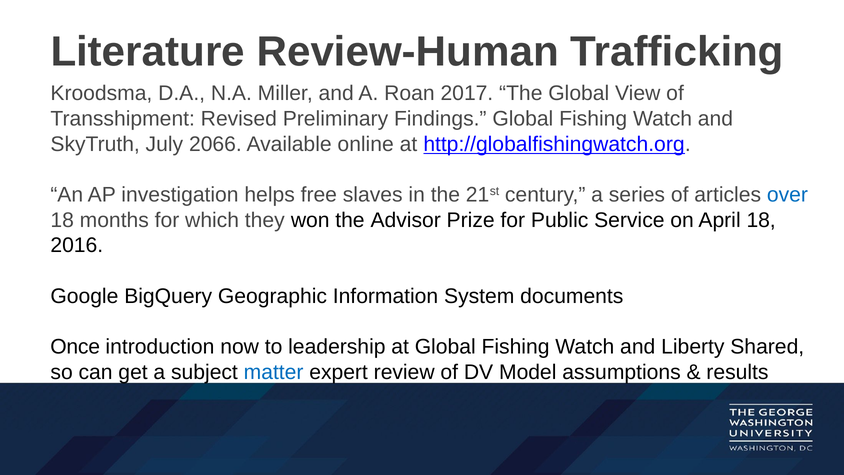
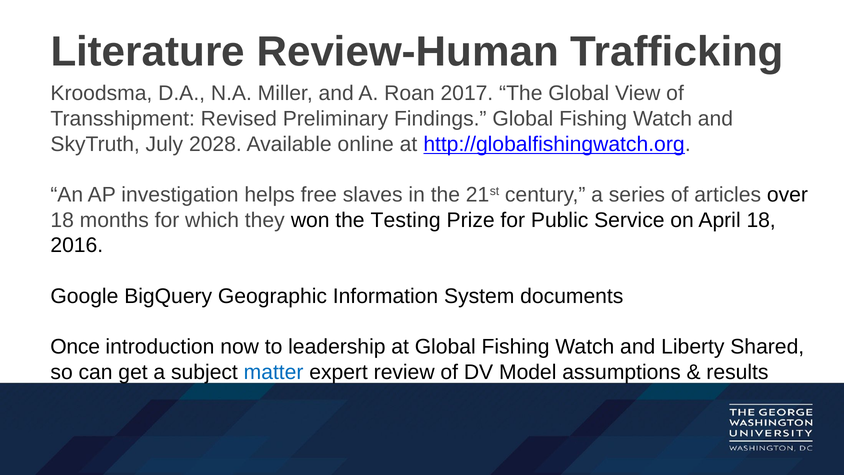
2066: 2066 -> 2028
over colour: blue -> black
Advisor: Advisor -> Testing
